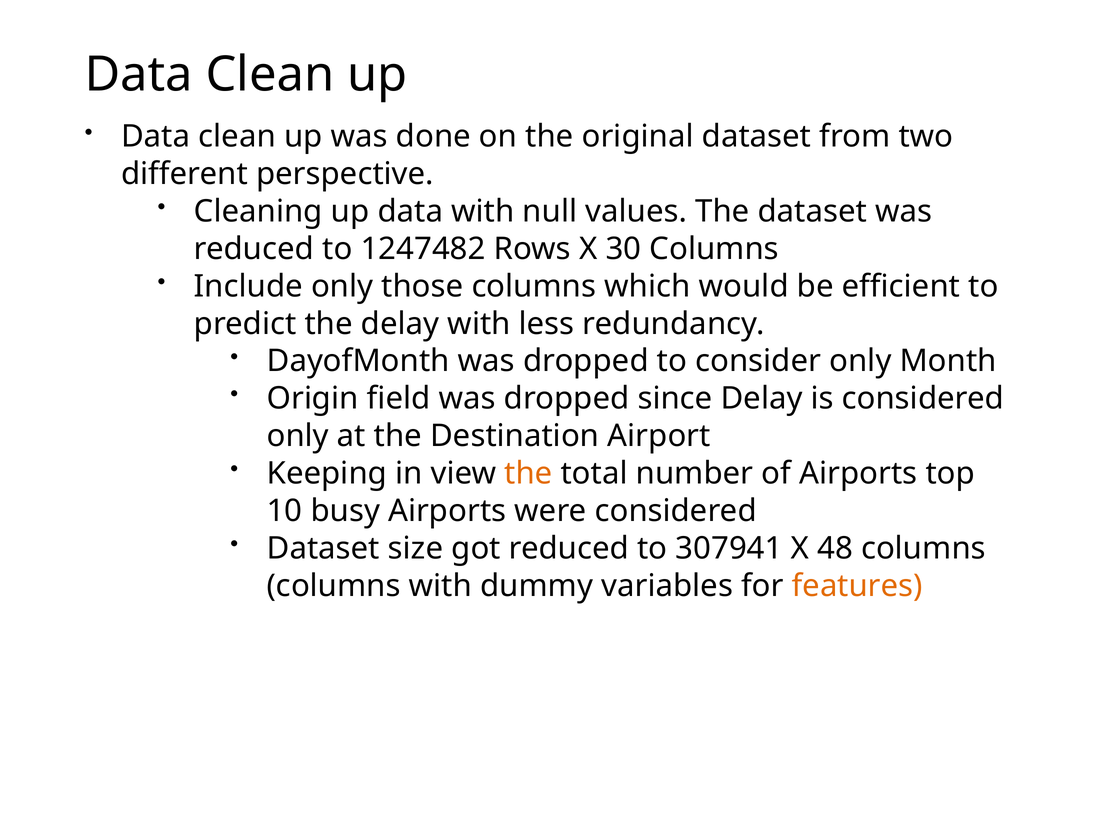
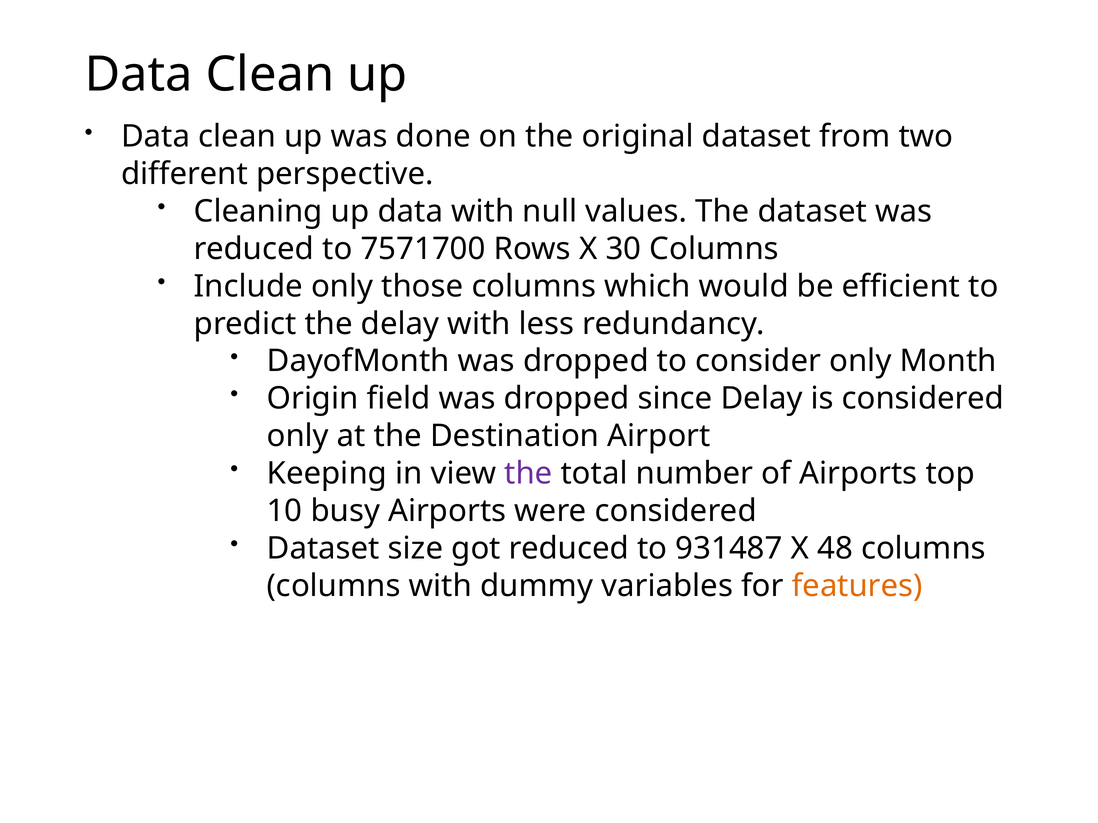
1247482: 1247482 -> 7571700
the at (528, 474) colour: orange -> purple
307941: 307941 -> 931487
